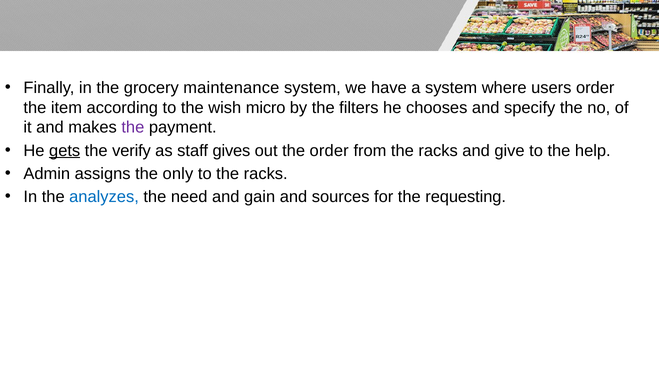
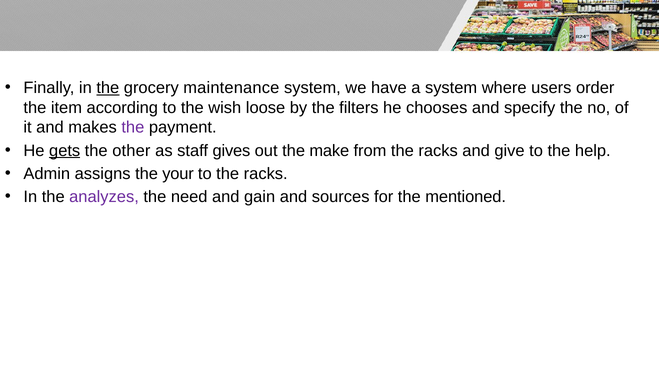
the at (108, 88) underline: none -> present
micro: micro -> loose
verify: verify -> other
the order: order -> make
only: only -> your
analyzes colour: blue -> purple
requesting: requesting -> mentioned
